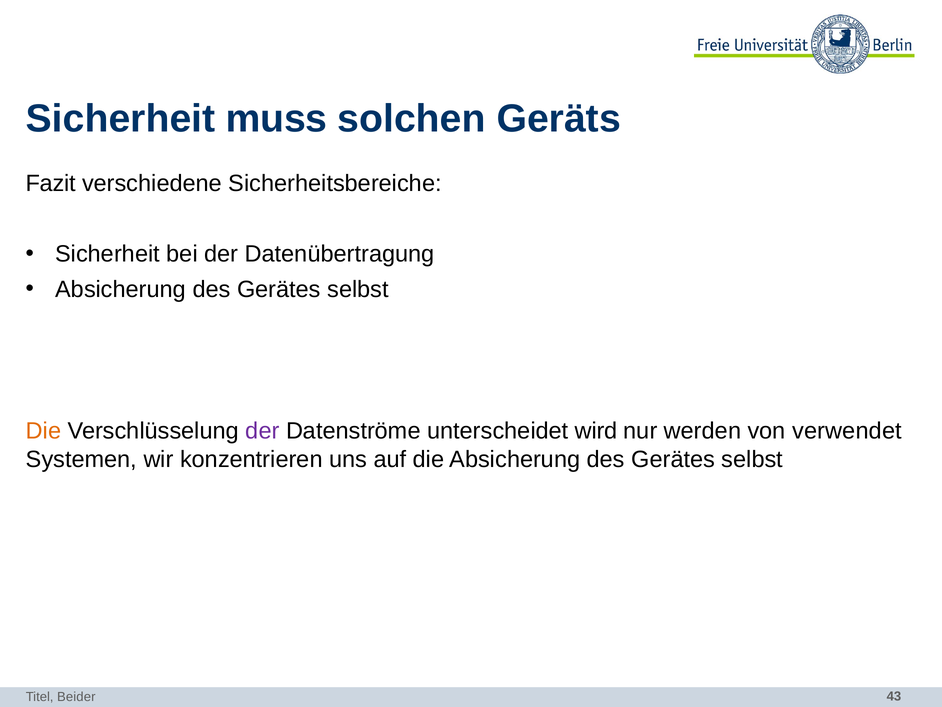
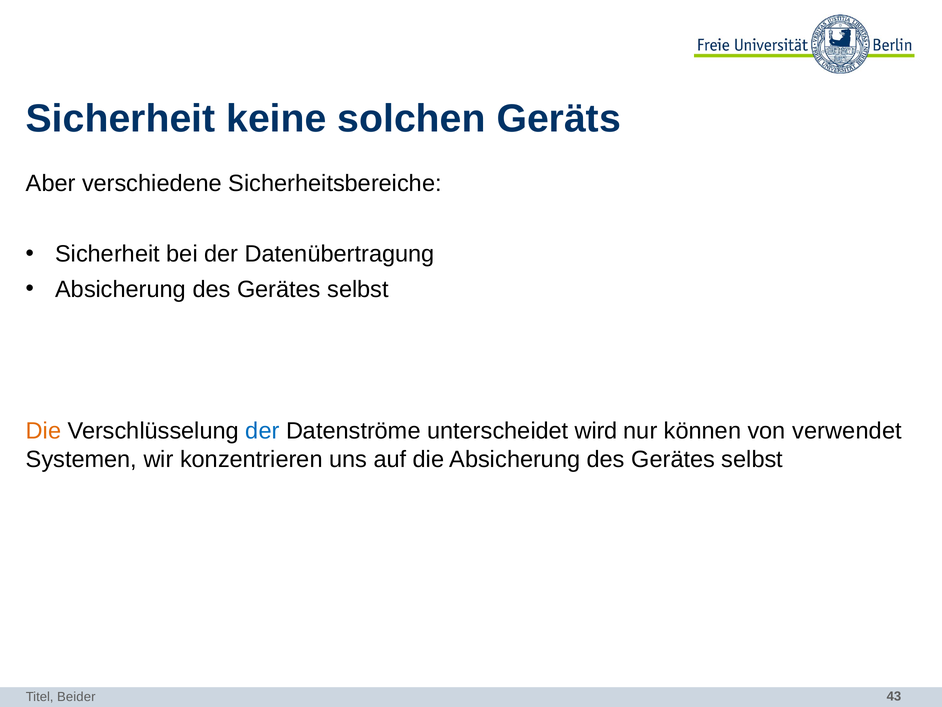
muss: muss -> keine
Fazit: Fazit -> Aber
der at (262, 431) colour: purple -> blue
werden: werden -> können
